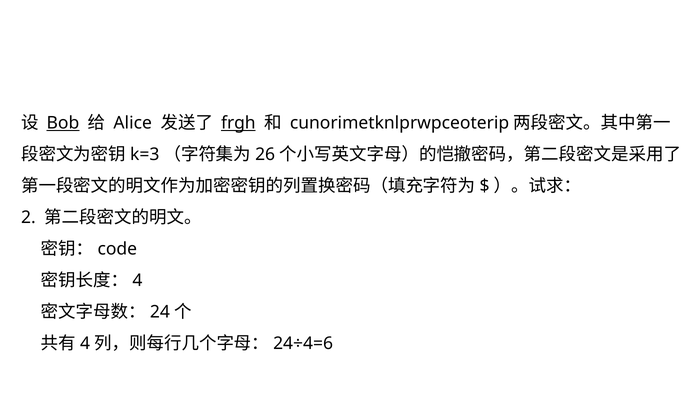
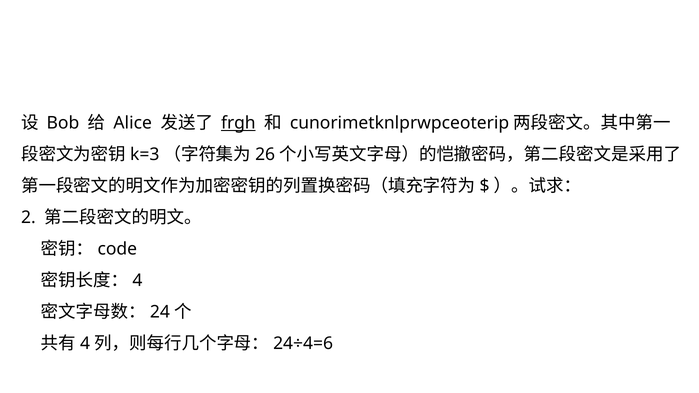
Bob underline: present -> none
